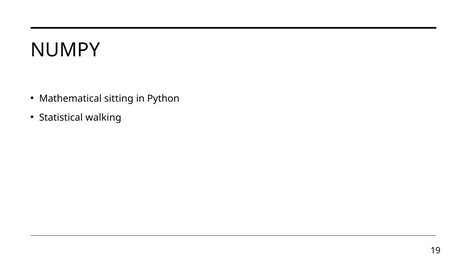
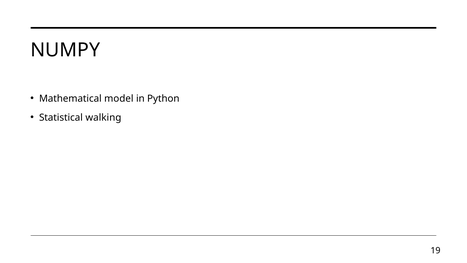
sitting: sitting -> model
